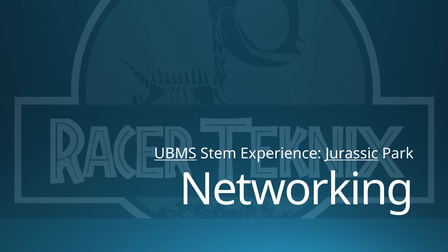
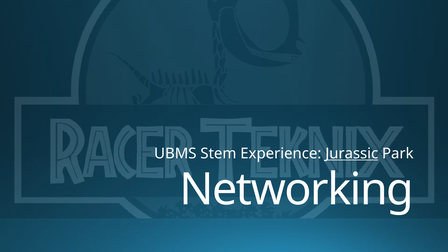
UBMS underline: present -> none
